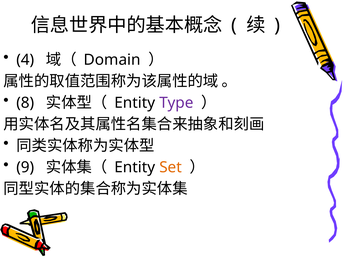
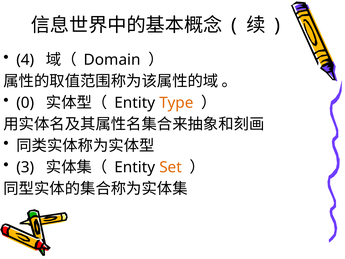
8: 8 -> 0
Type colour: purple -> orange
9: 9 -> 3
